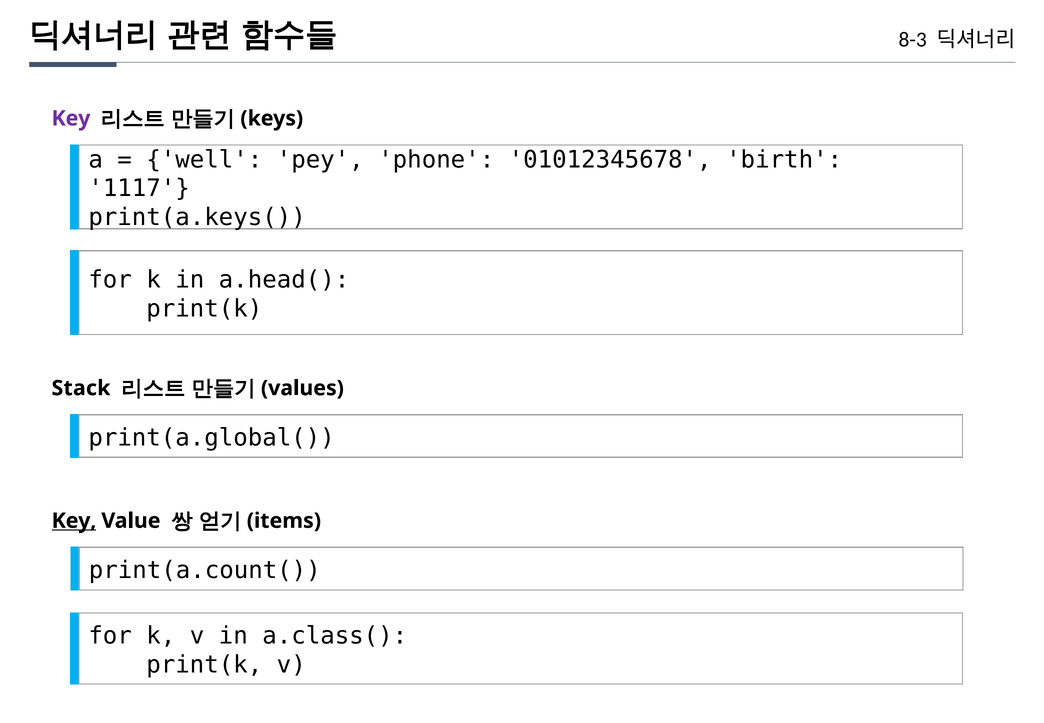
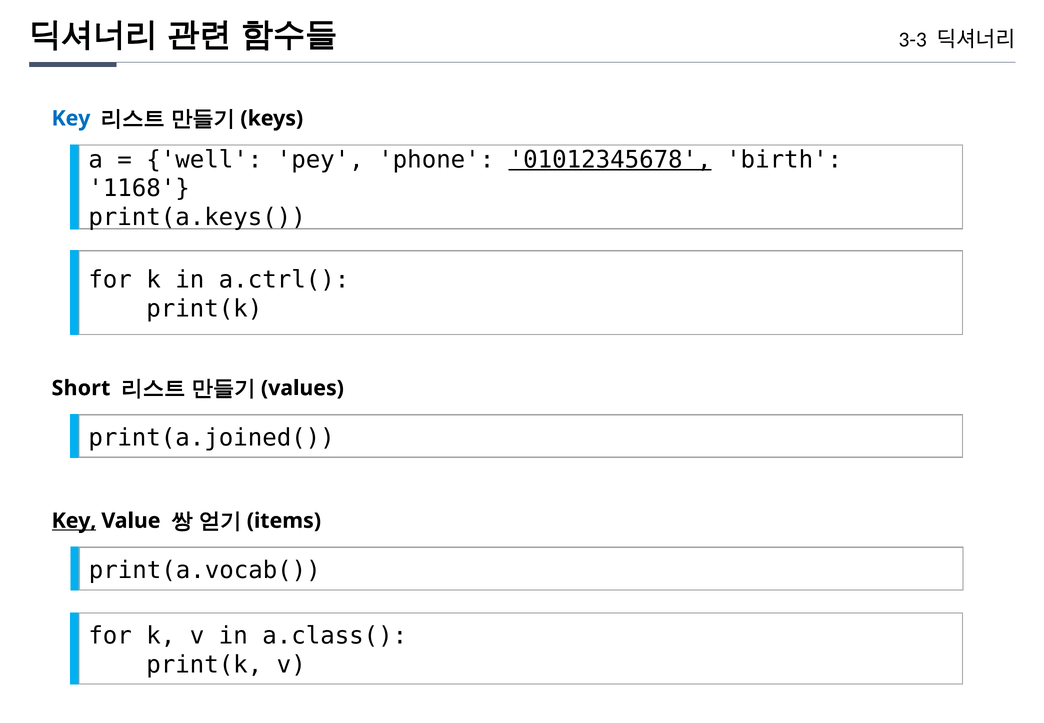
8-3: 8-3 -> 3-3
Key at (71, 118) colour: purple -> blue
01012345678 underline: none -> present
1117: 1117 -> 1168
a.head(: a.head( -> a.ctrl(
Stack: Stack -> Short
print(a.global(: print(a.global( -> print(a.joined(
print(a.count(: print(a.count( -> print(a.vocab(
